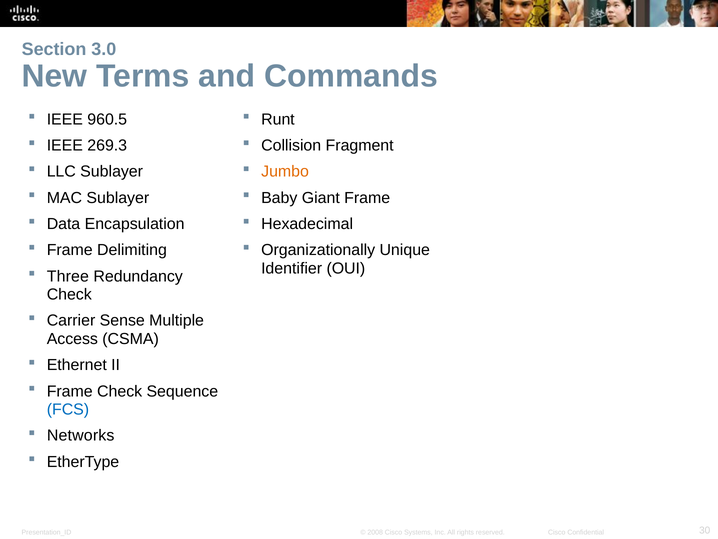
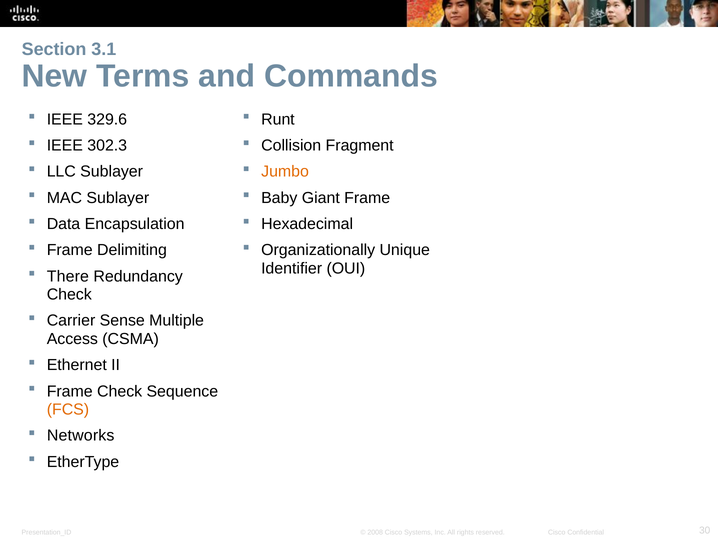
3.0: 3.0 -> 3.1
960.5: 960.5 -> 329.6
269.3: 269.3 -> 302.3
Three: Three -> There
FCS colour: blue -> orange
